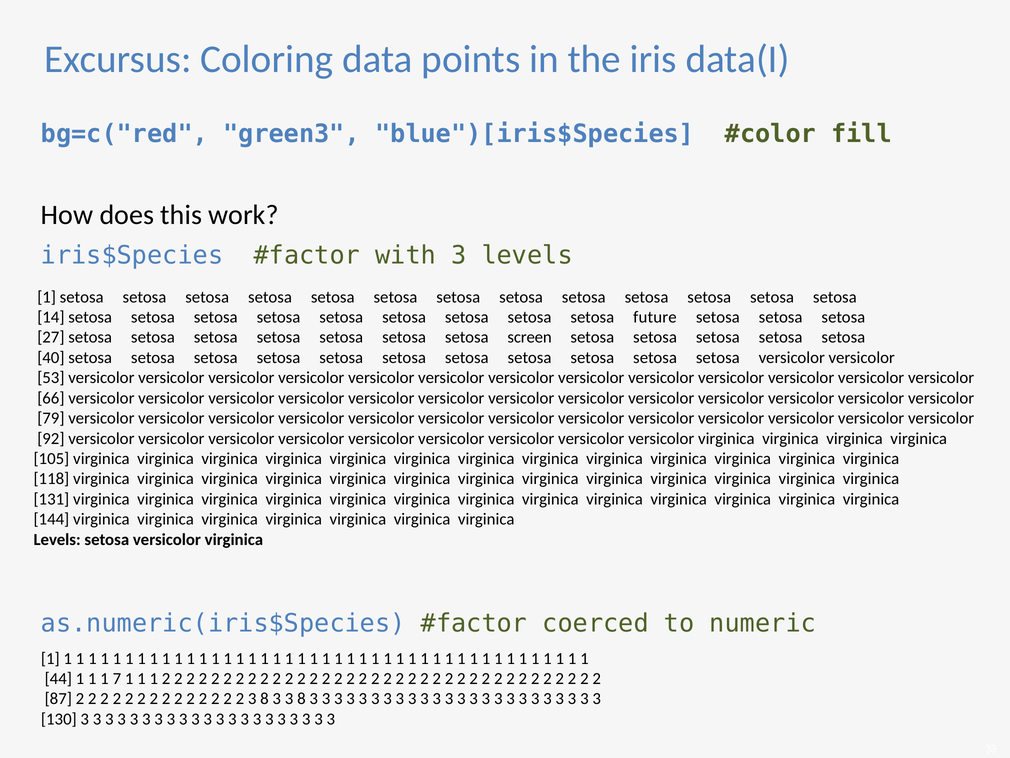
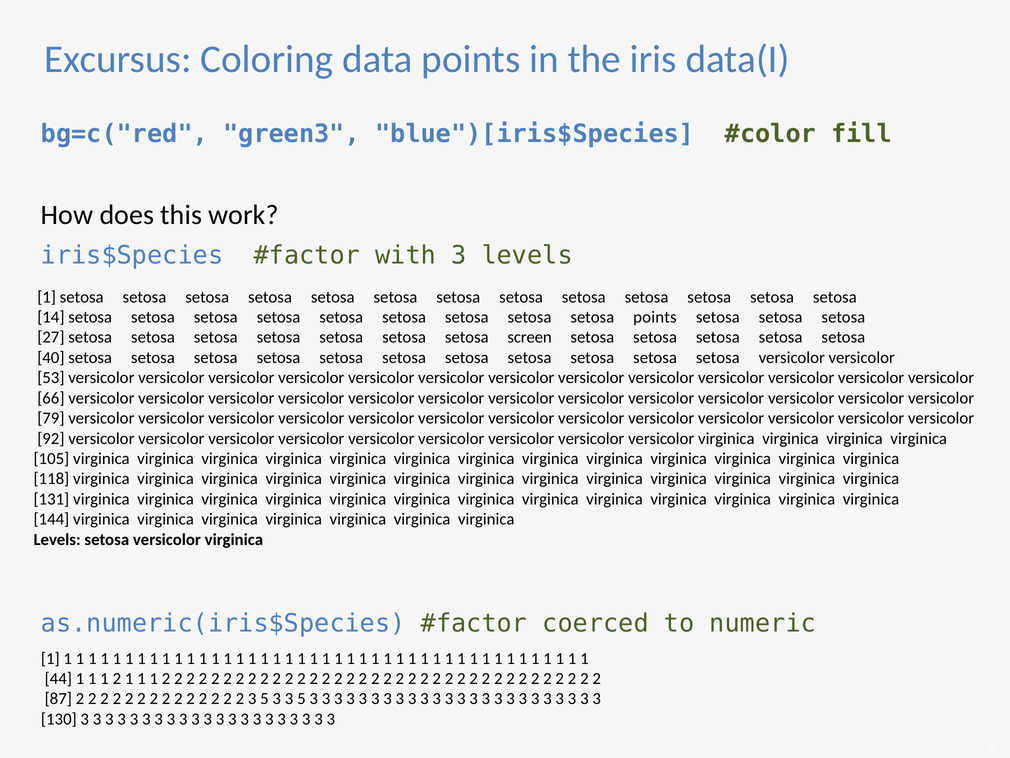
setosa future: future -> points
7 at (117, 678): 7 -> 2
2 3 8: 8 -> 5
3 3 8: 8 -> 5
